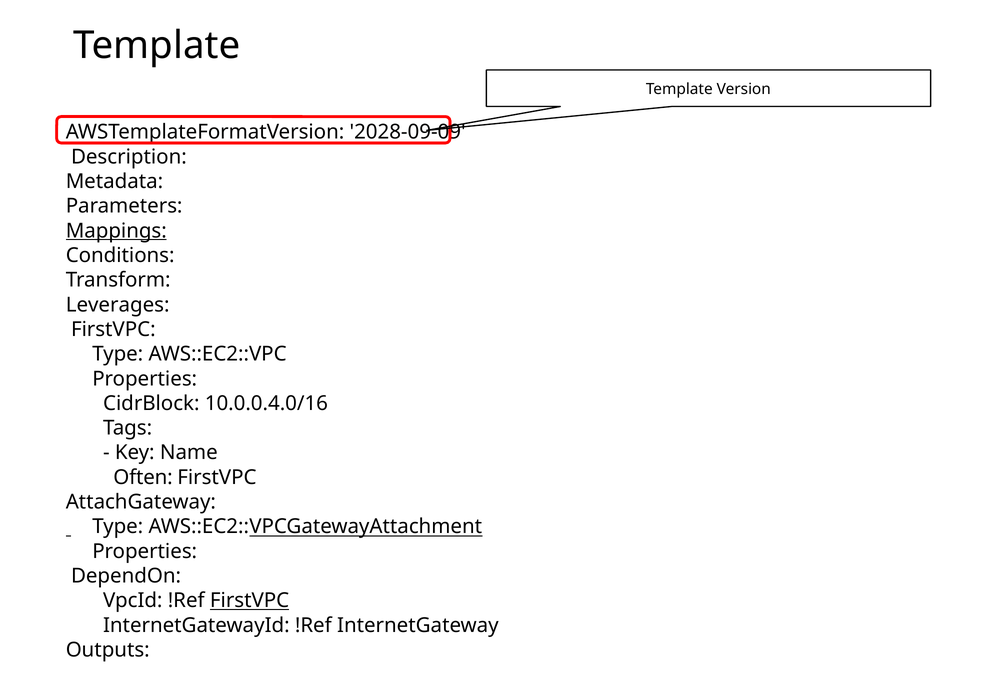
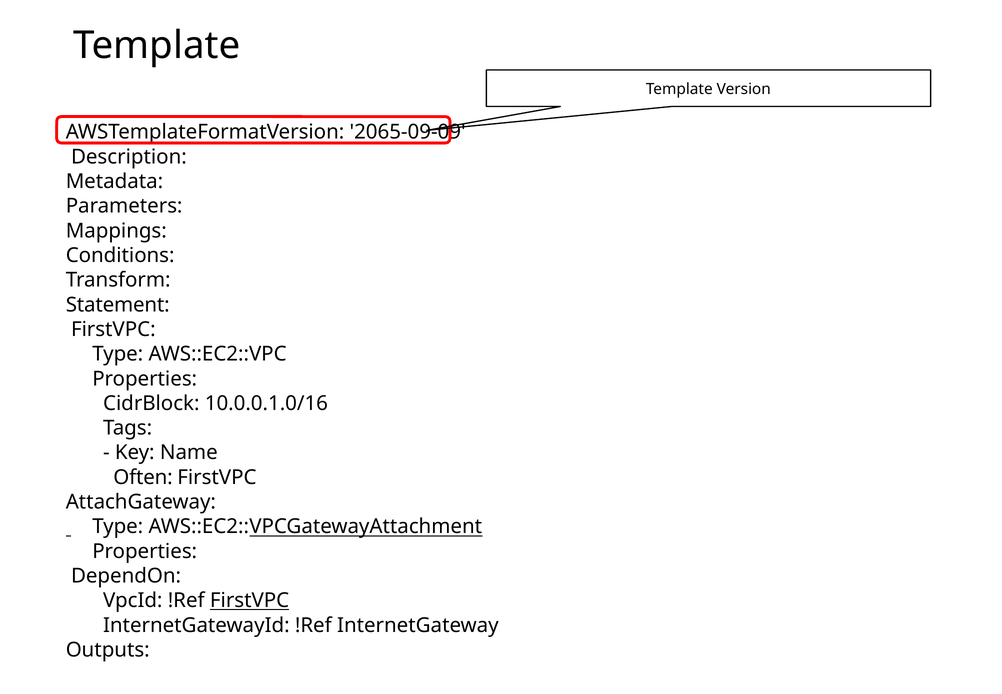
2028-09-09: 2028-09-09 -> 2065-09-09
Mappings underline: present -> none
Leverages: Leverages -> Statement
10.0.0.4.0/16: 10.0.0.4.0/16 -> 10.0.0.1.0/16
